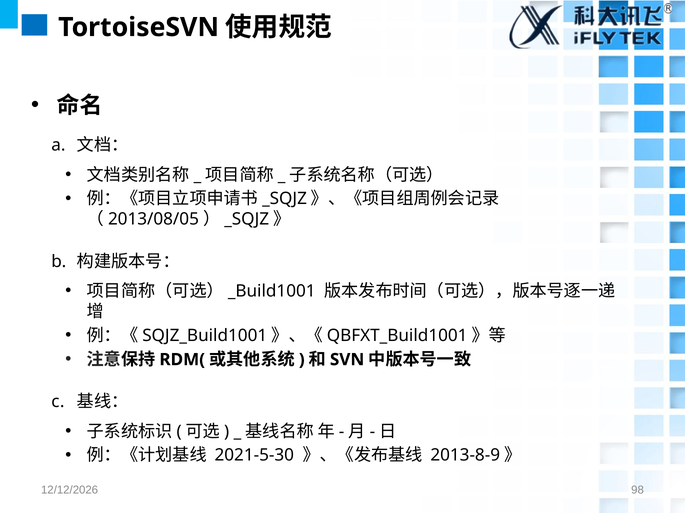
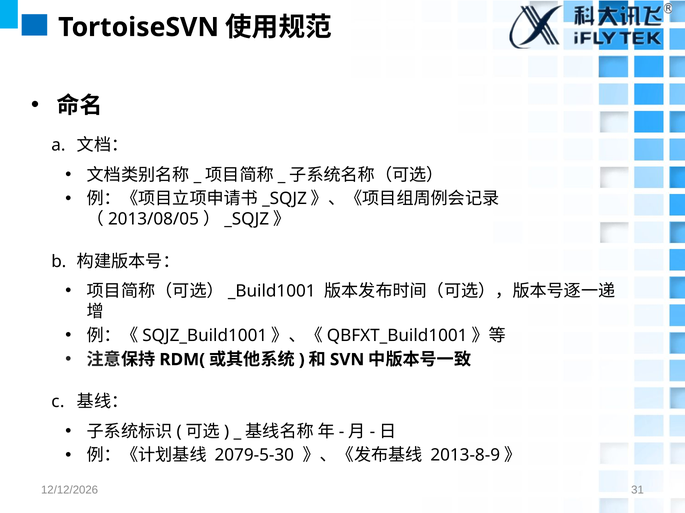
2021-5-30: 2021-5-30 -> 2079-5-30
98: 98 -> 31
